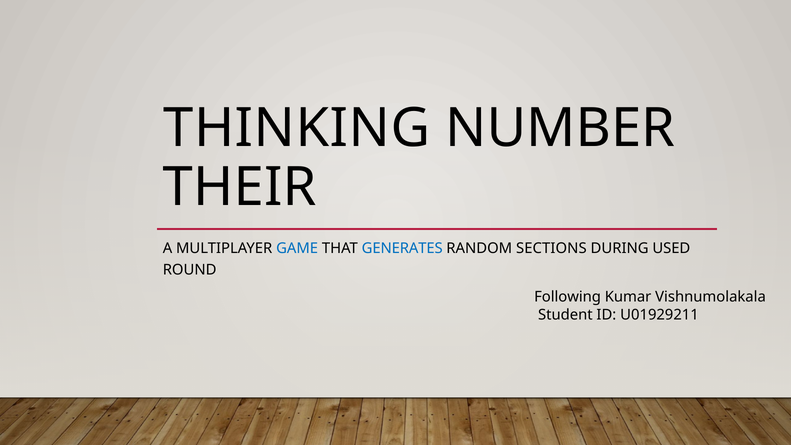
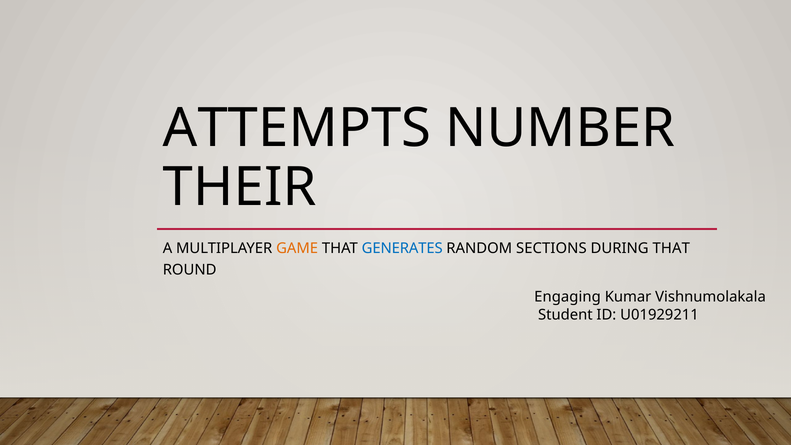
THINKING: THINKING -> ATTEMPTS
GAME colour: blue -> orange
DURING USED: USED -> THAT
Following: Following -> Engaging
